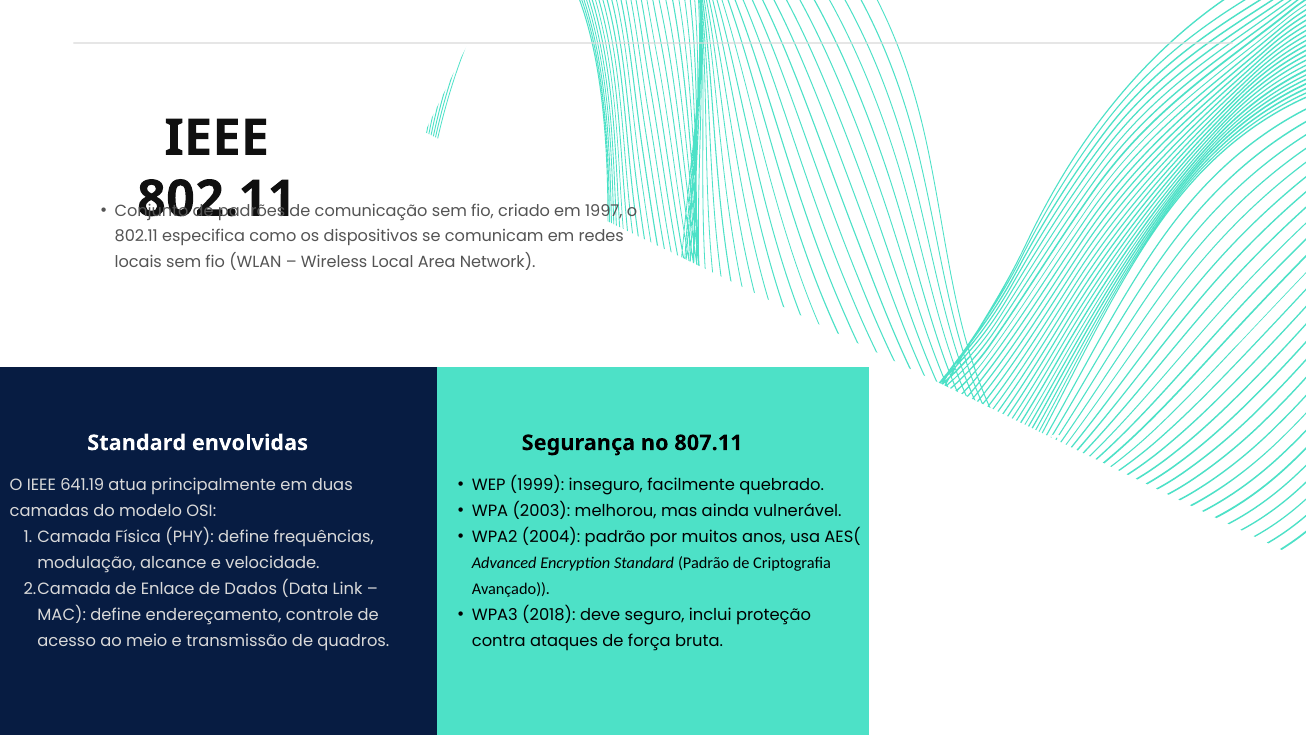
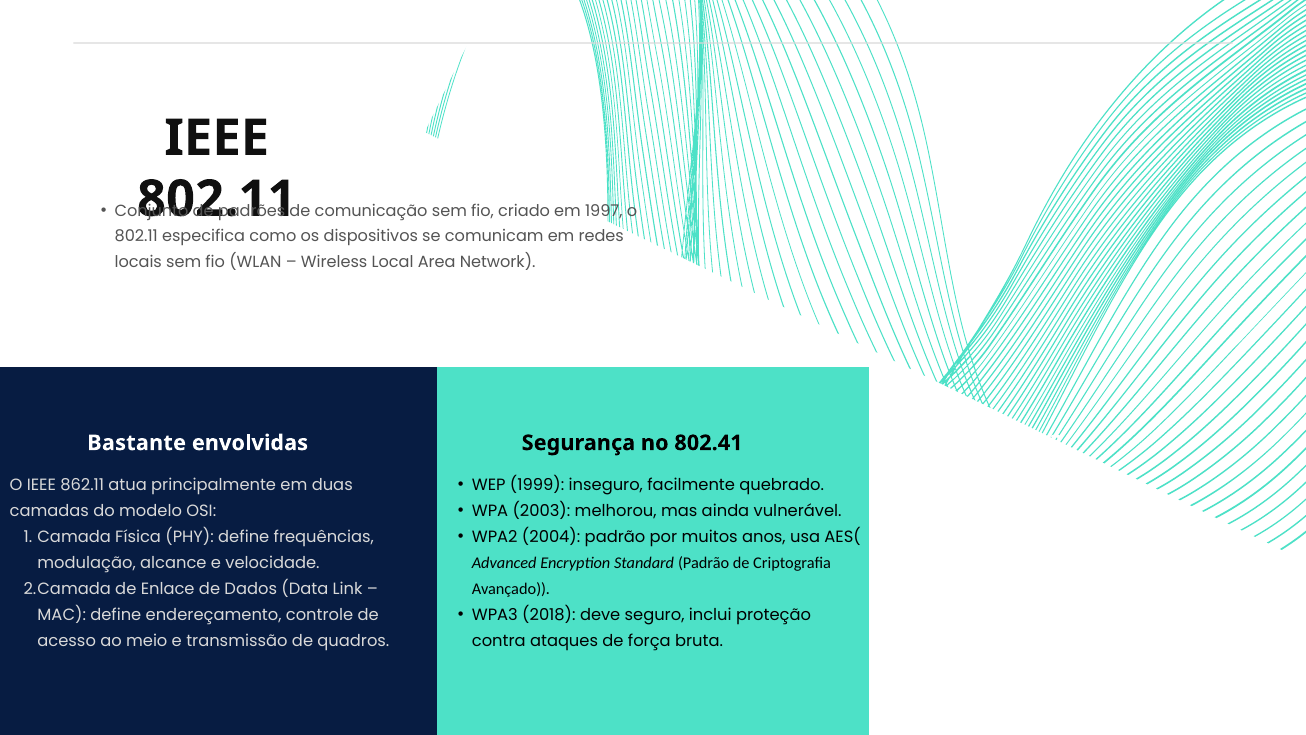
Standard at (137, 443): Standard -> Bastante
807.11: 807.11 -> 802.41
641.19: 641.19 -> 862.11
